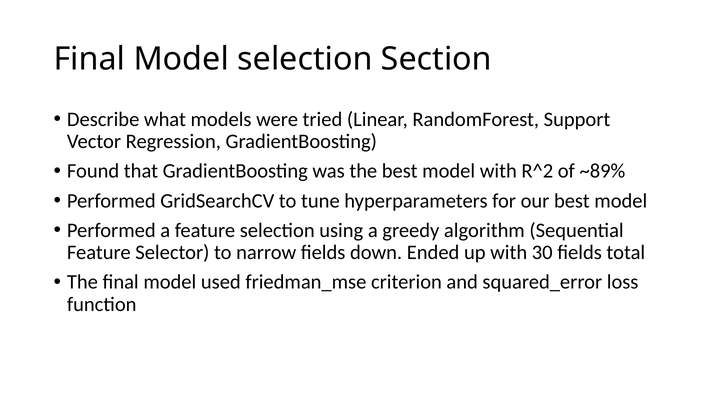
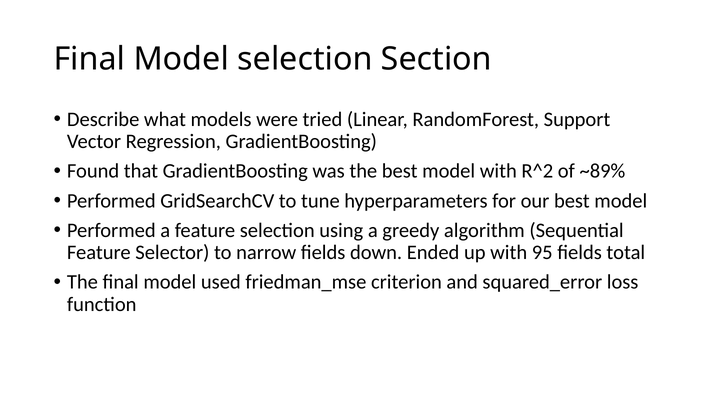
30: 30 -> 95
